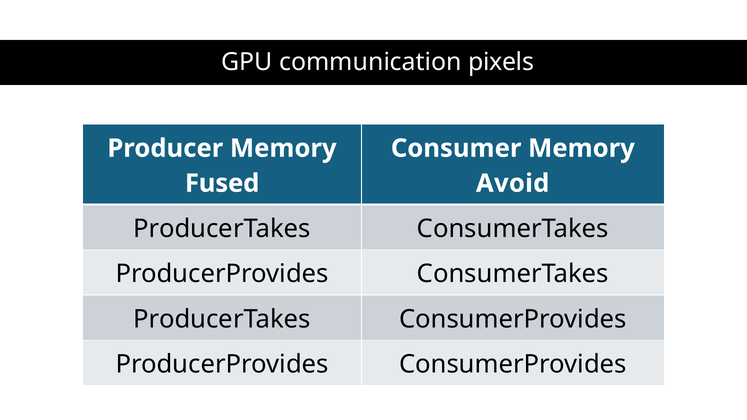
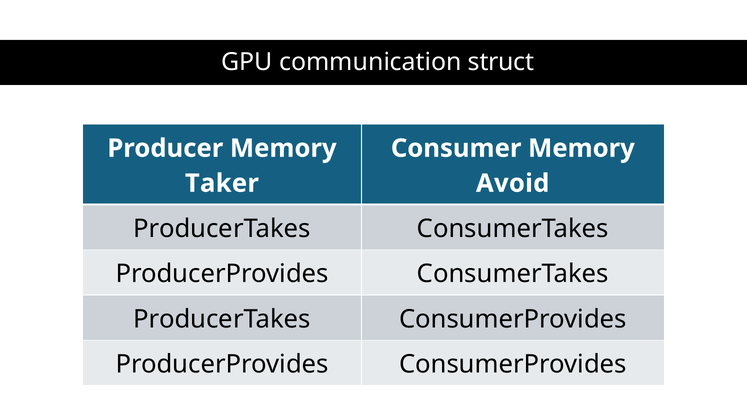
pixels: pixels -> struct
Fused: Fused -> Taker
